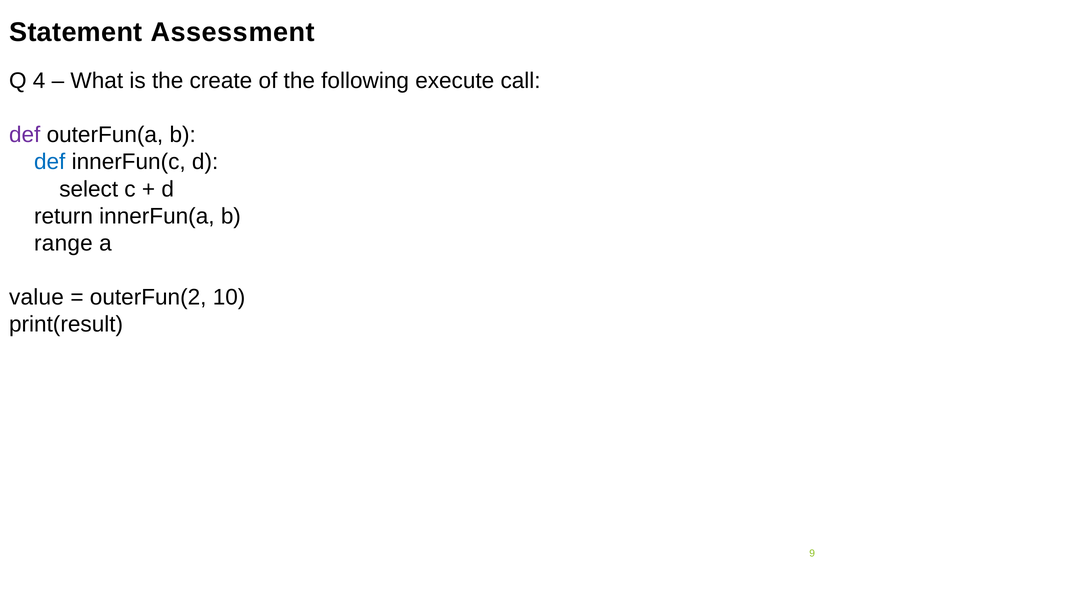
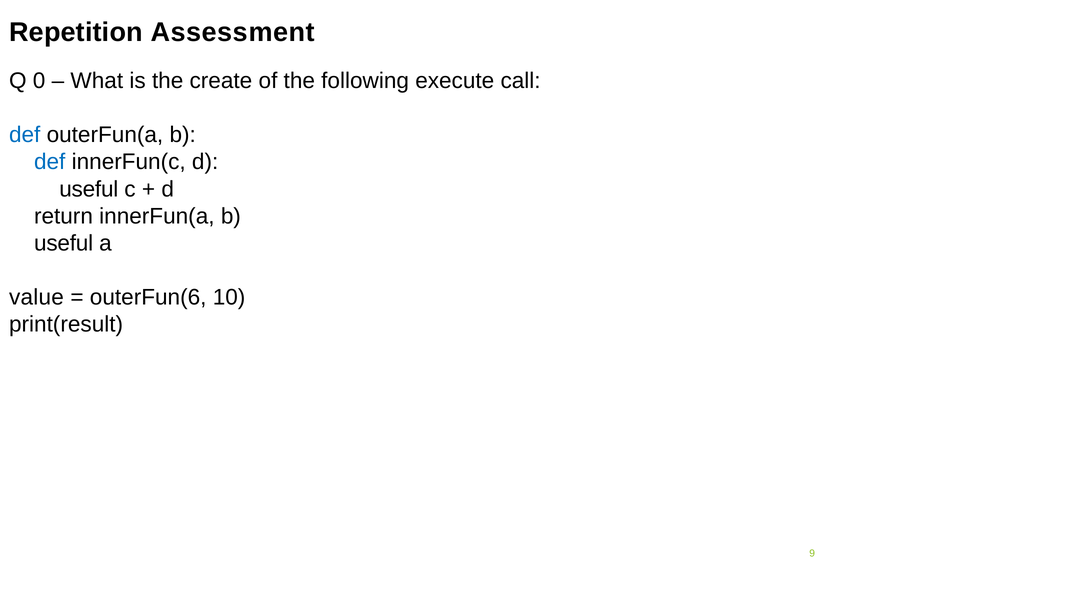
Statement: Statement -> Repetition
4: 4 -> 0
def at (25, 135) colour: purple -> blue
select at (89, 189): select -> useful
range at (63, 243): range -> useful
outerFun(2: outerFun(2 -> outerFun(6
